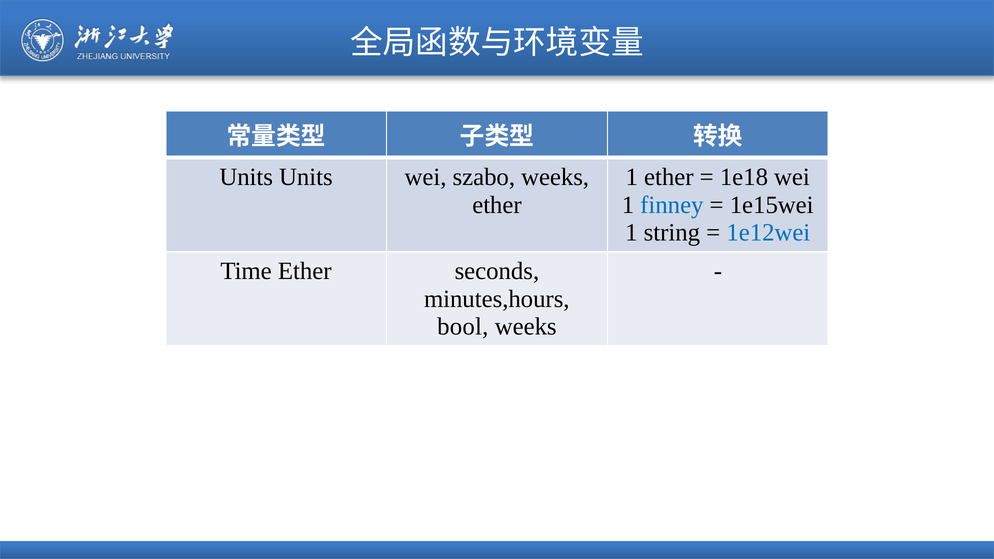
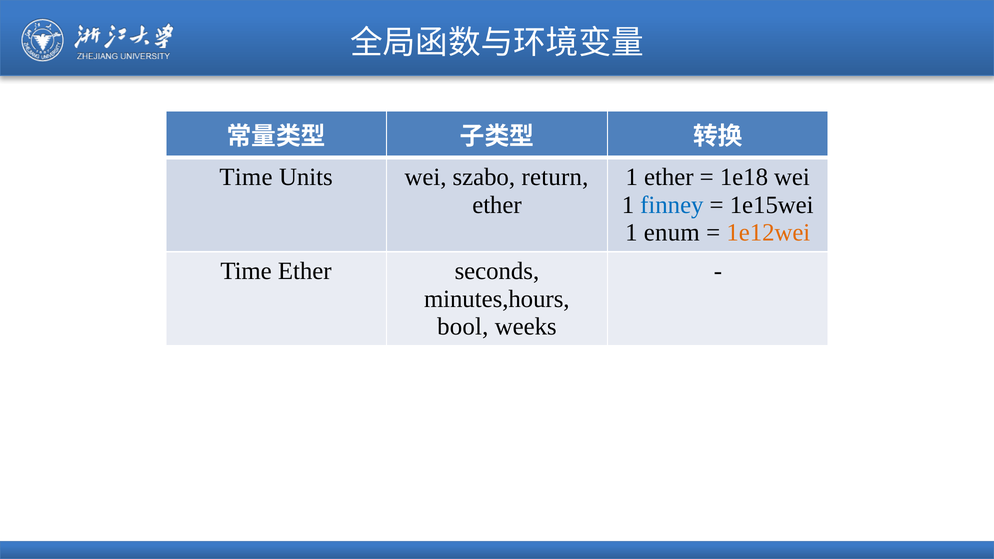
Units at (246, 177): Units -> Time
szabo weeks: weeks -> return
string: string -> enum
1e12wei colour: blue -> orange
